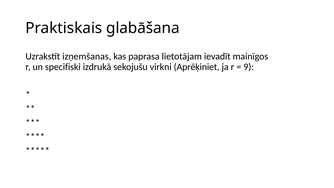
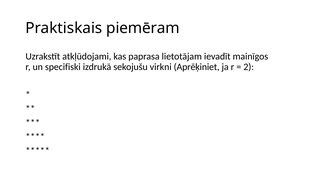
glabāšana: glabāšana -> piemēram
izņemšanas: izņemšanas -> atkļūdojami
9: 9 -> 2
